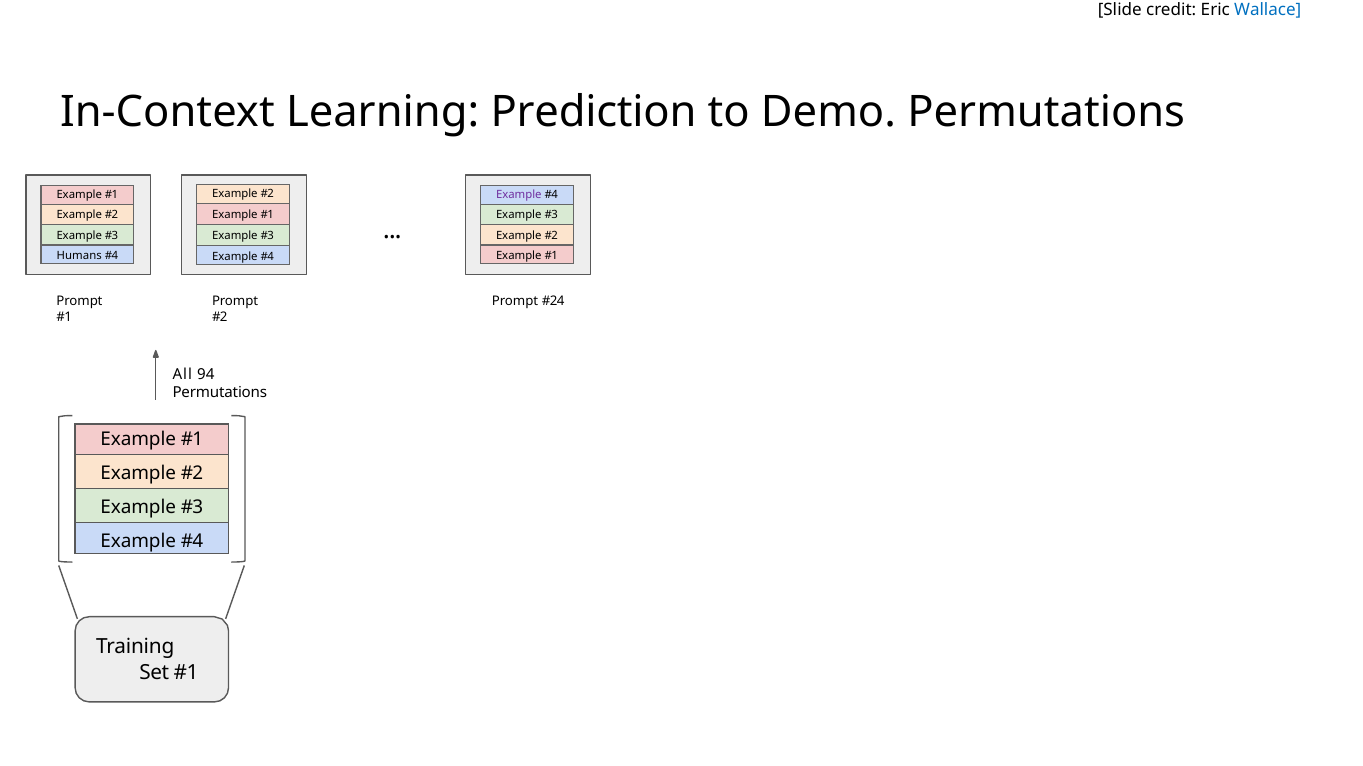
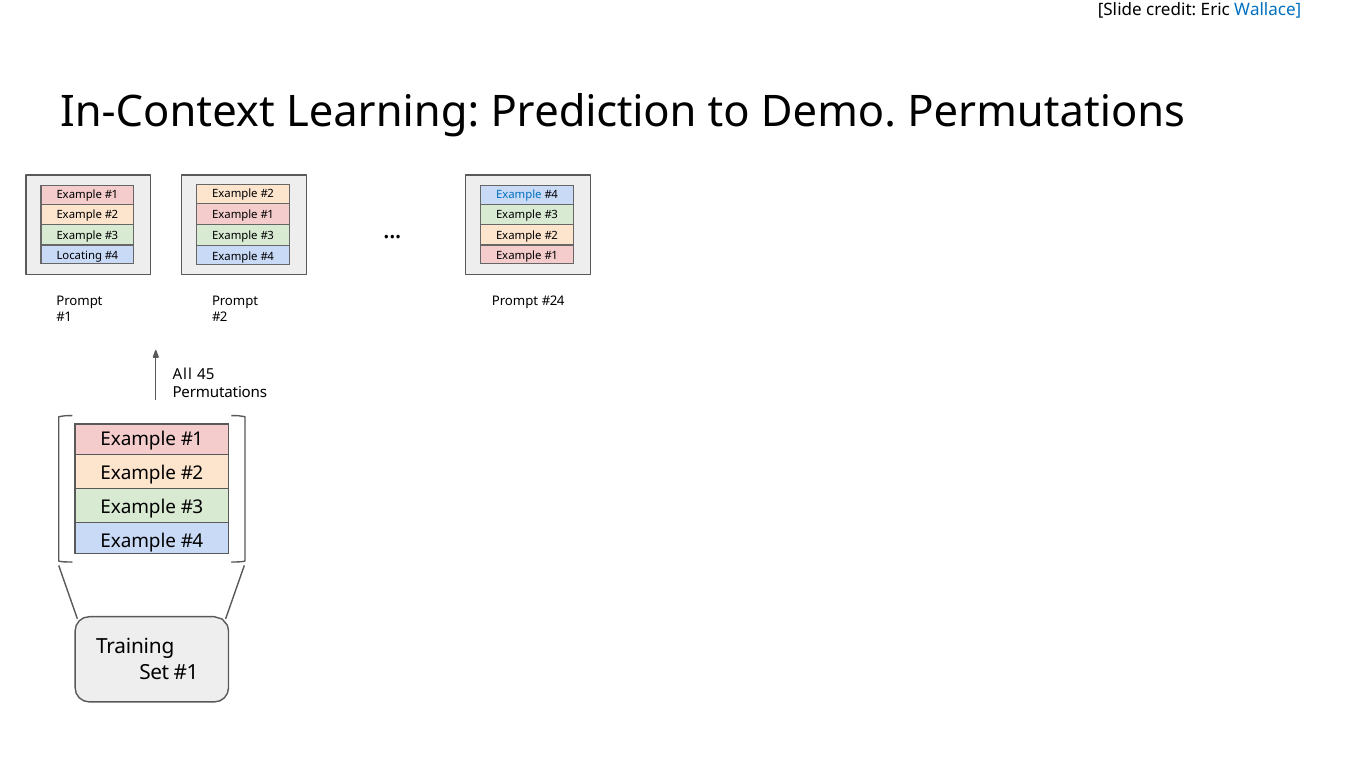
Example at (519, 195) colour: purple -> blue
Humans: Humans -> Locating
94: 94 -> 45
